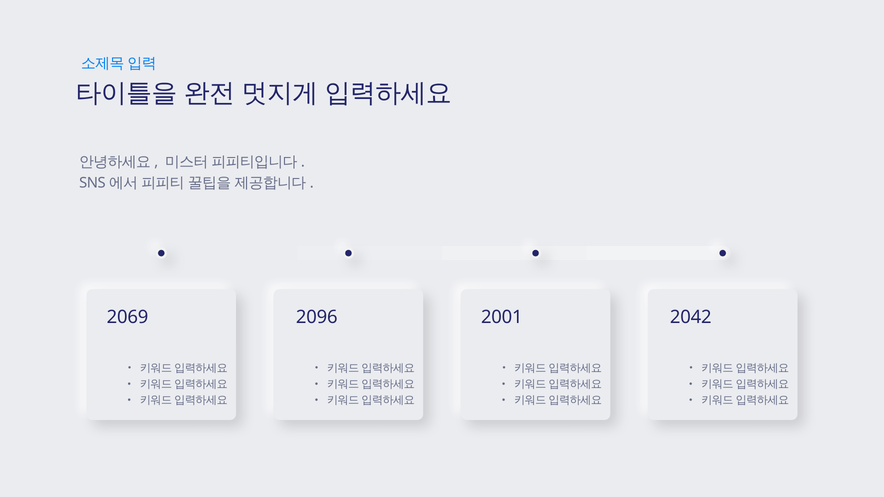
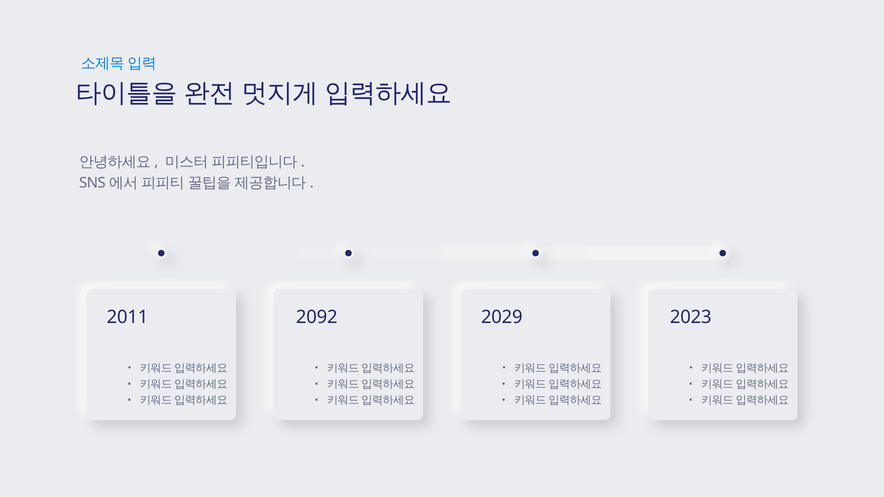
2069: 2069 -> 2011
2096: 2096 -> 2092
2001: 2001 -> 2029
2042: 2042 -> 2023
